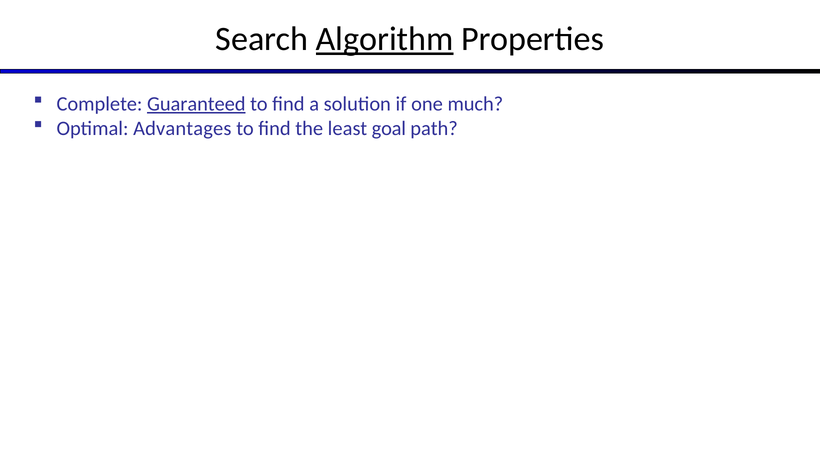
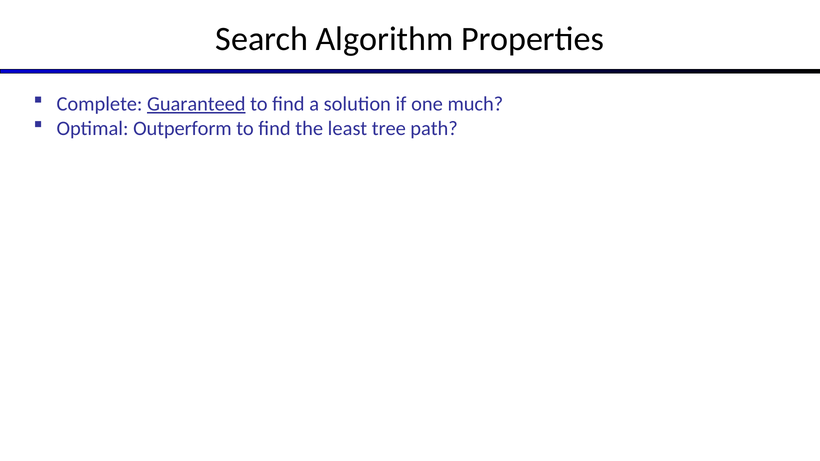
Algorithm underline: present -> none
Advantages: Advantages -> Outperform
goal: goal -> tree
